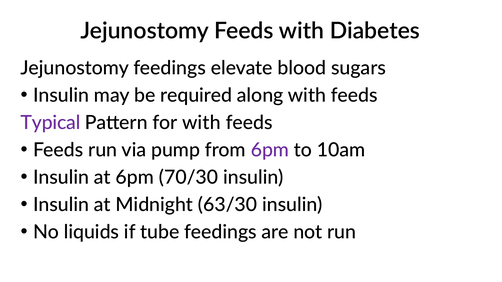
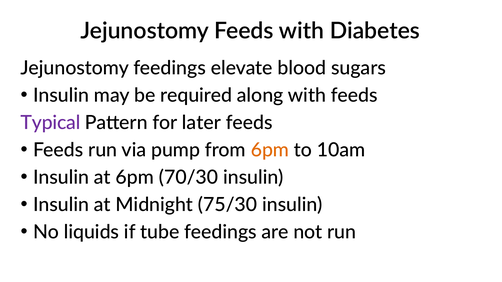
for with: with -> later
6pm at (270, 150) colour: purple -> orange
63/30: 63/30 -> 75/30
